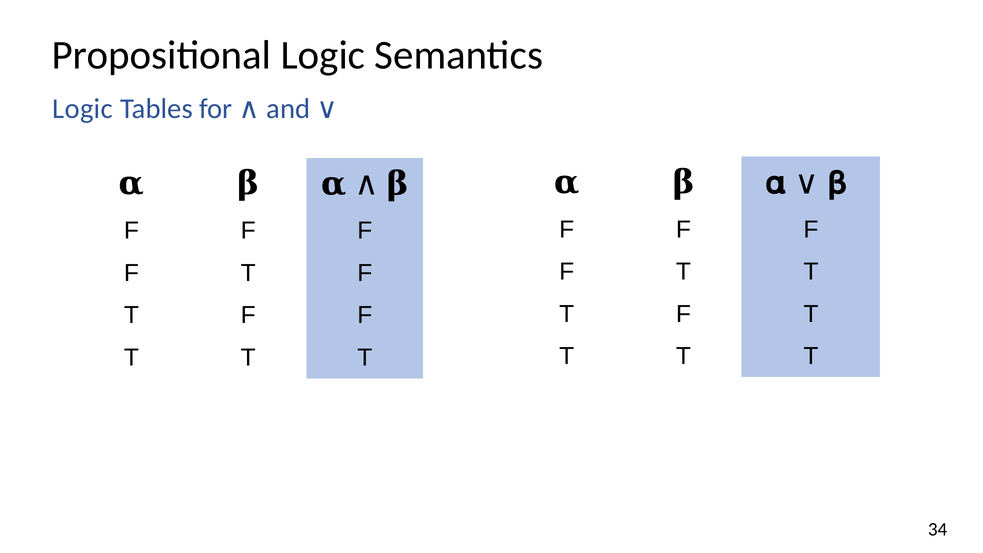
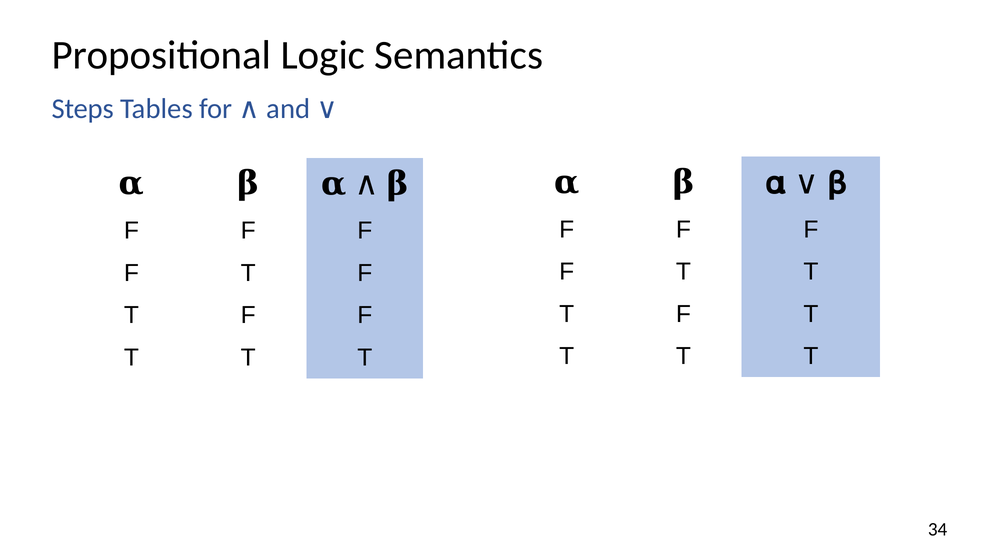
Logic at (83, 109): Logic -> Steps
